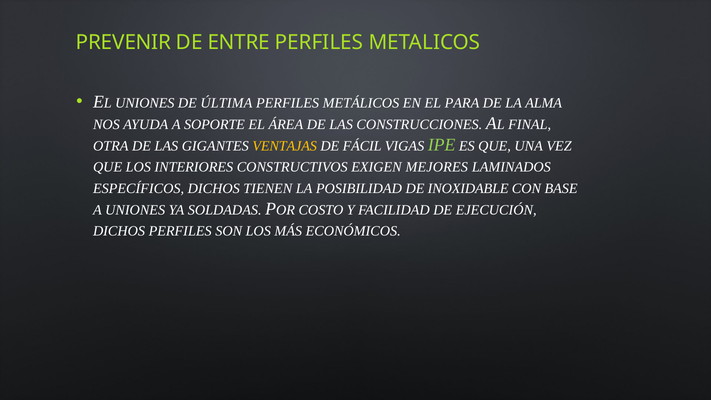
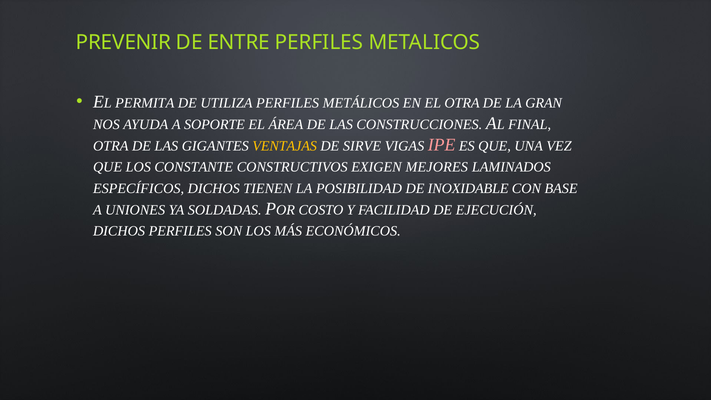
UNIONES at (145, 103): UNIONES -> PERMITA
ÚLTIMA: ÚLTIMA -> UTILIZA
EL PARA: PARA -> OTRA
ALMA: ALMA -> GRAN
FÁCIL: FÁCIL -> SIRVE
IPE colour: light green -> pink
INTERIORES: INTERIORES -> CONSTANTE
